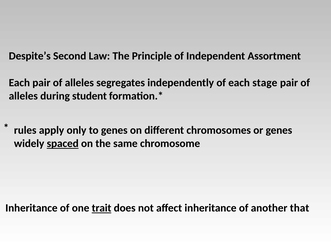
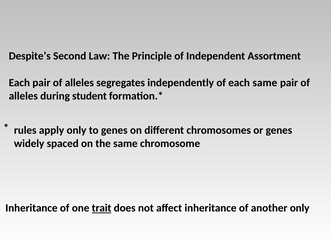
each stage: stage -> same
spaced underline: present -> none
another that: that -> only
